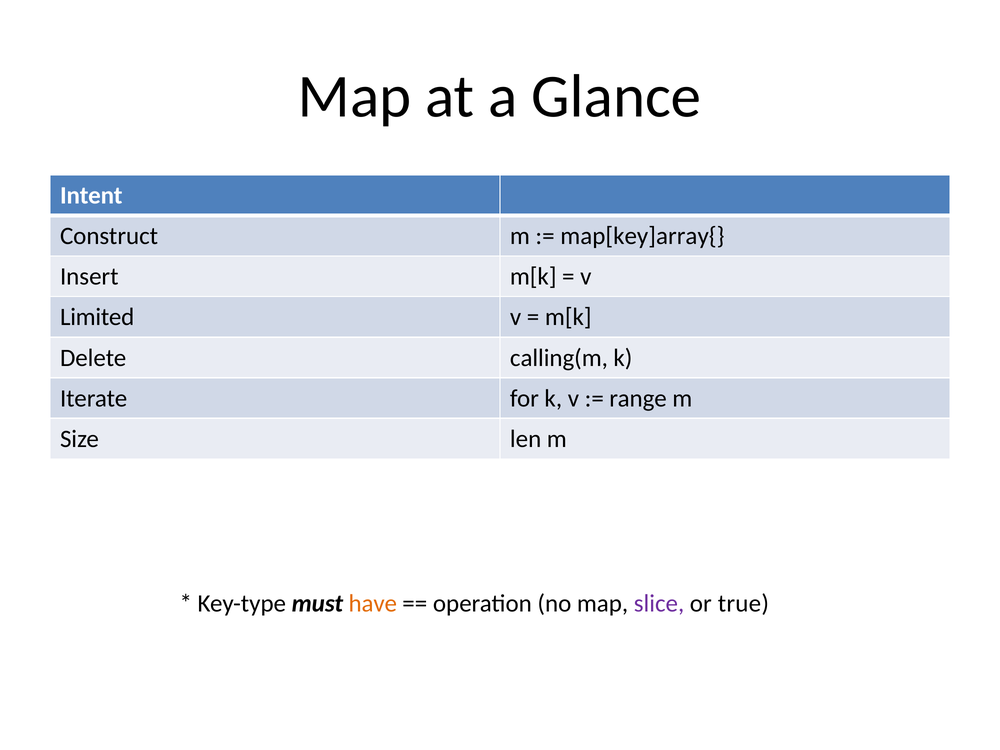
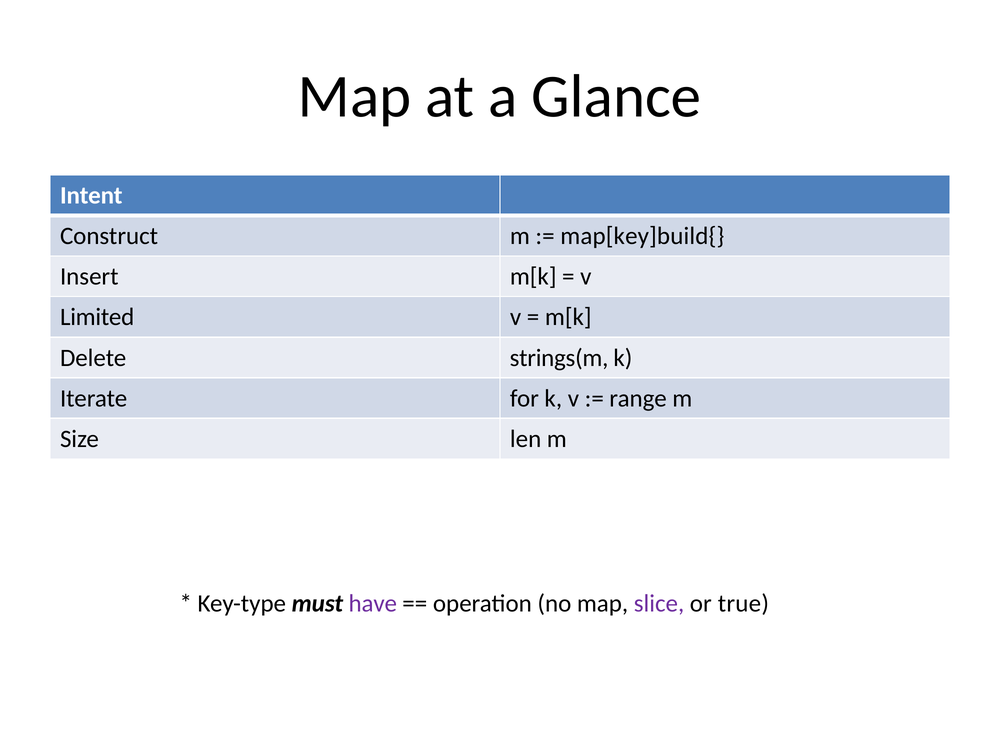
map[key]array{: map[key]array{ -> map[key]build{
calling(m: calling(m -> strings(m
have colour: orange -> purple
